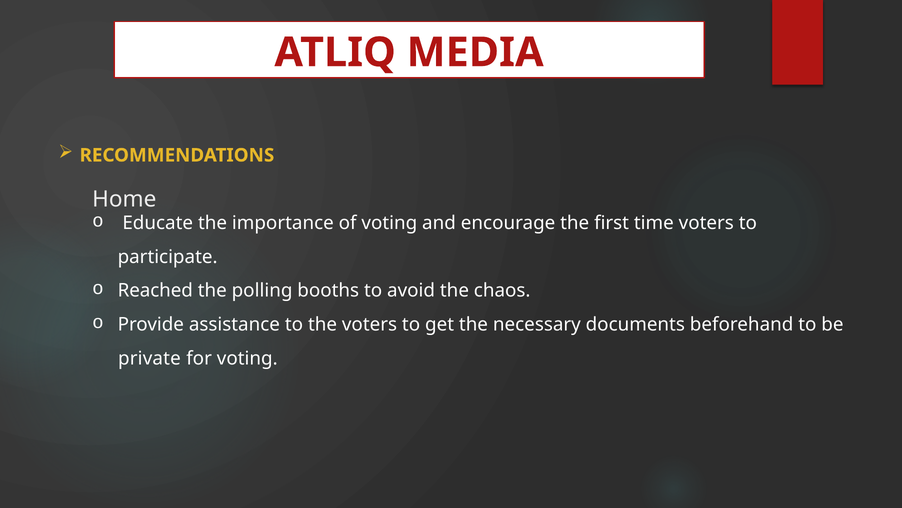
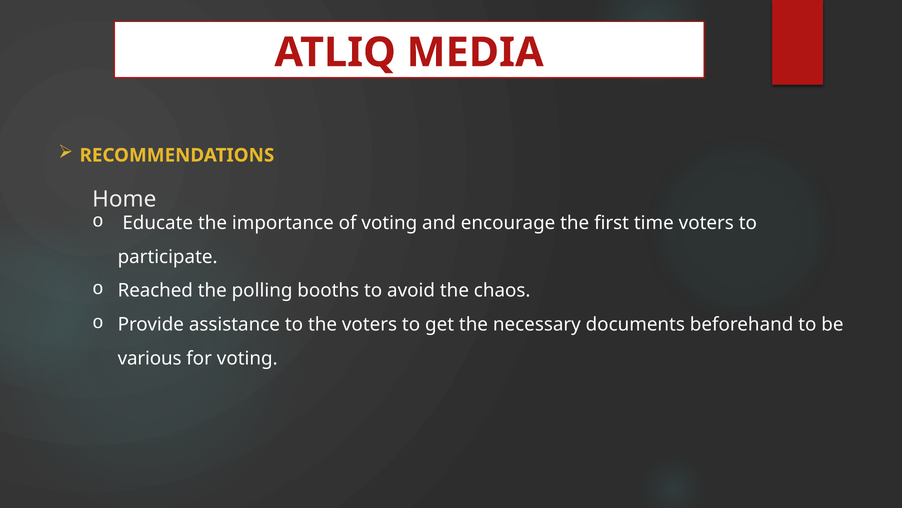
private: private -> various
